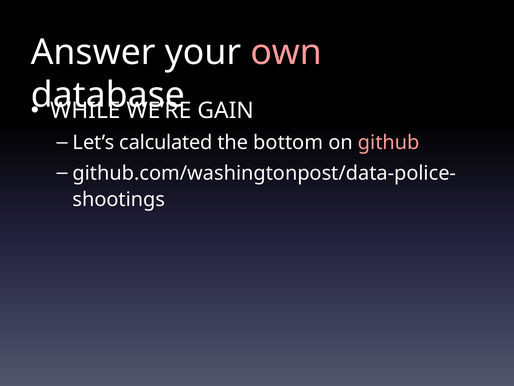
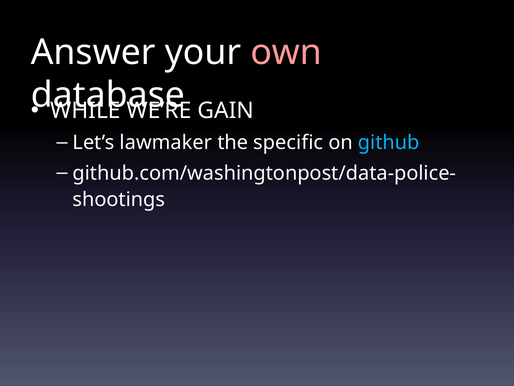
calculated: calculated -> lawmaker
bottom: bottom -> specific
github colour: pink -> light blue
